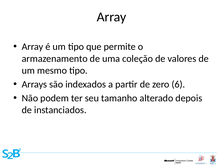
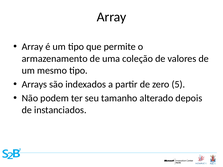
6: 6 -> 5
